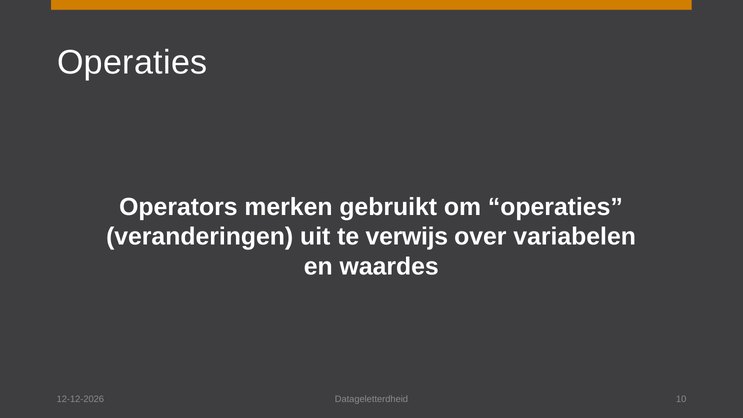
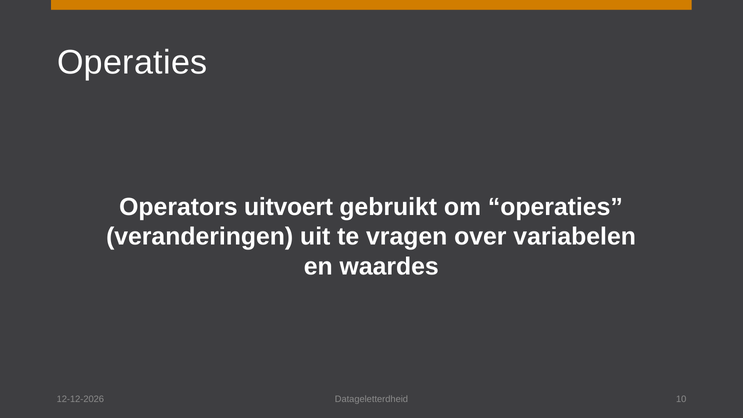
merken: merken -> uitvoert
verwijs: verwijs -> vragen
